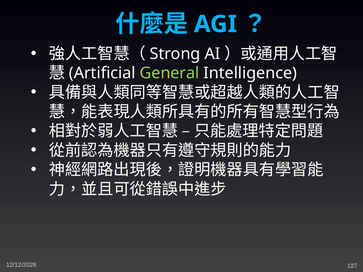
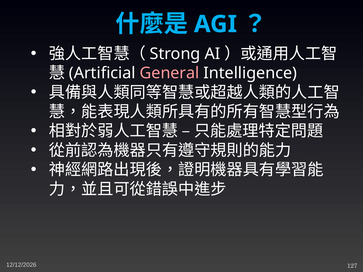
General colour: light green -> pink
